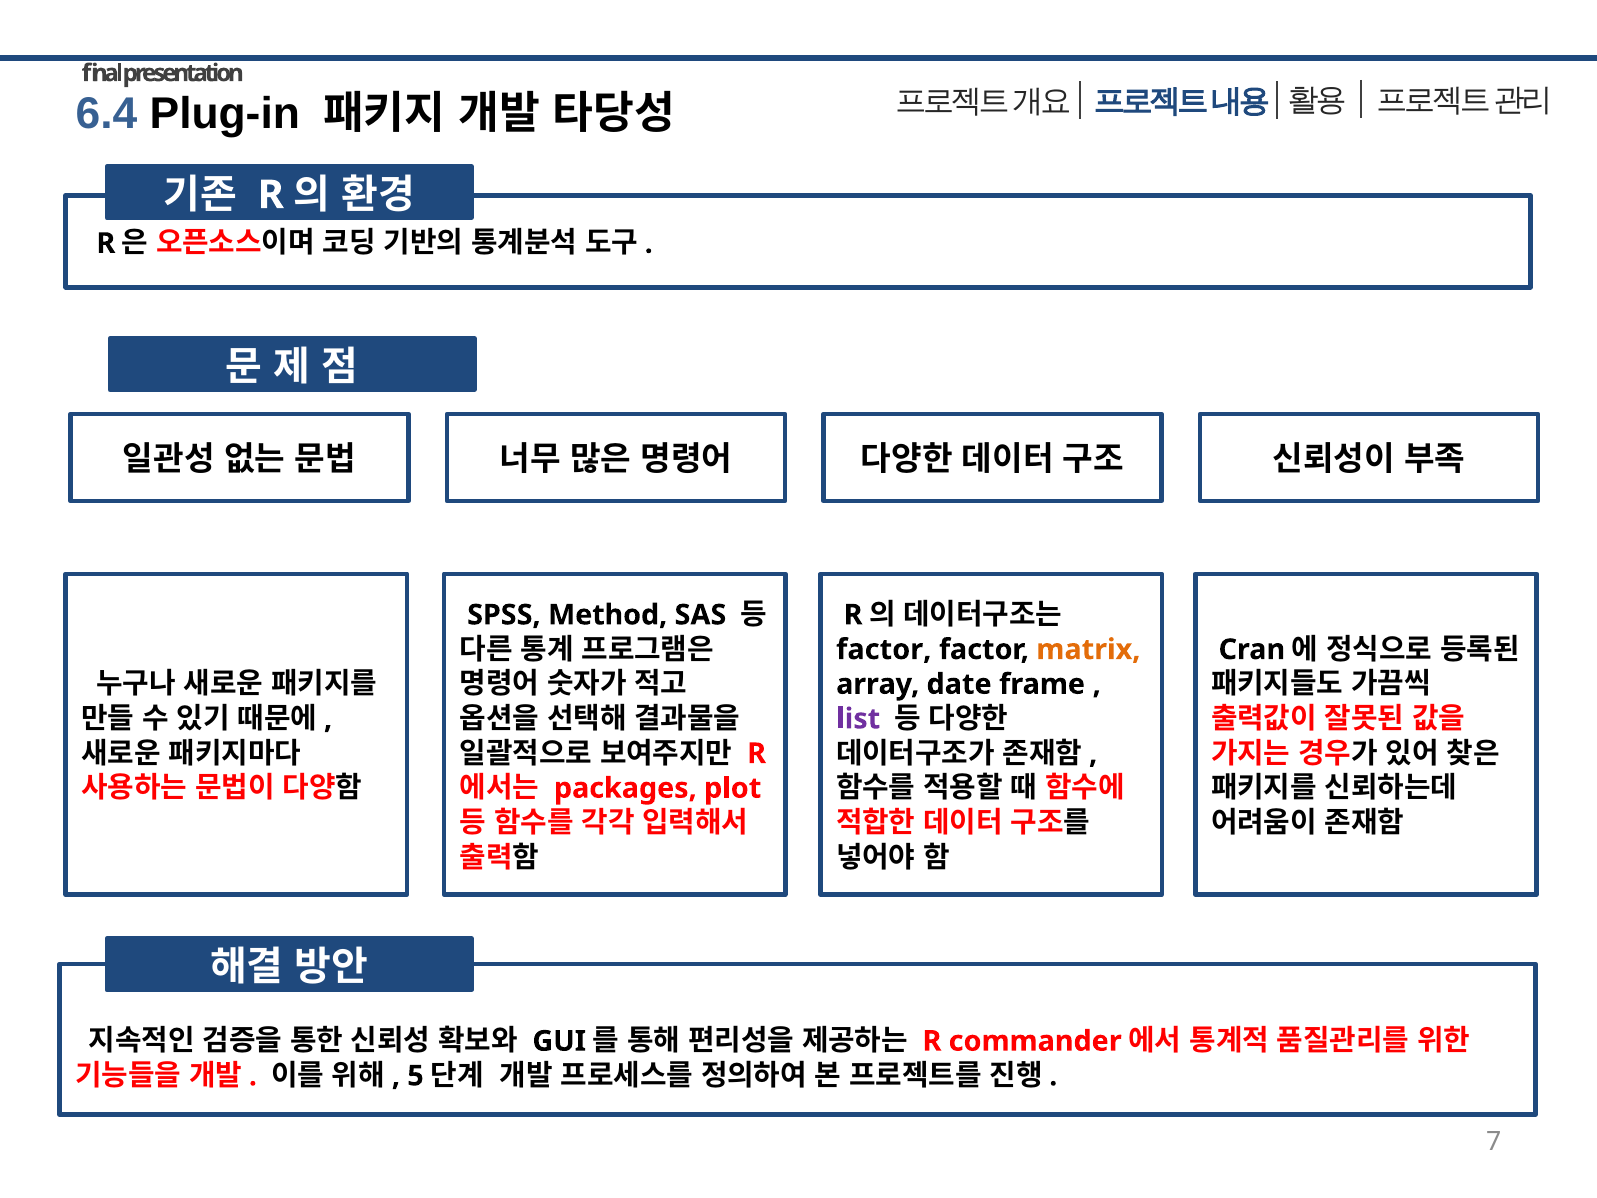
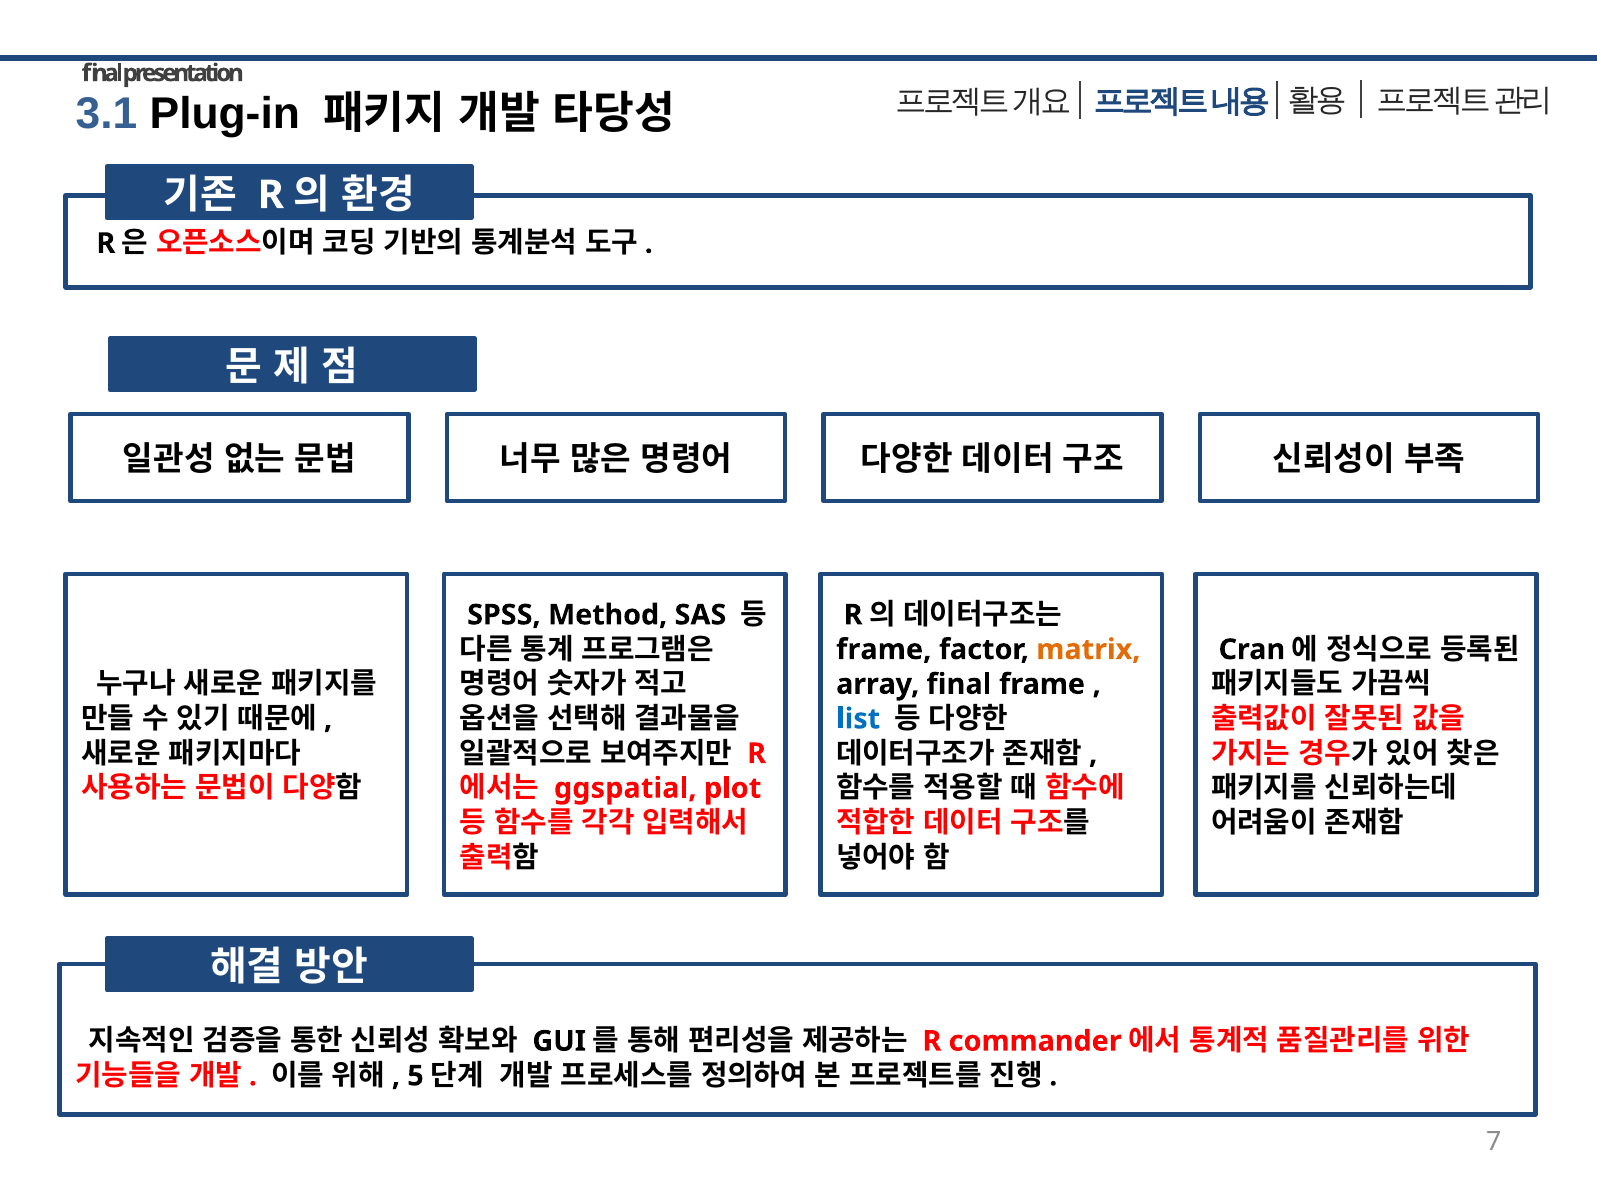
6.4: 6.4 -> 3.1
factor at (884, 649): factor -> frame
array date: date -> final
list colour: purple -> blue
packages: packages -> ggspatial
